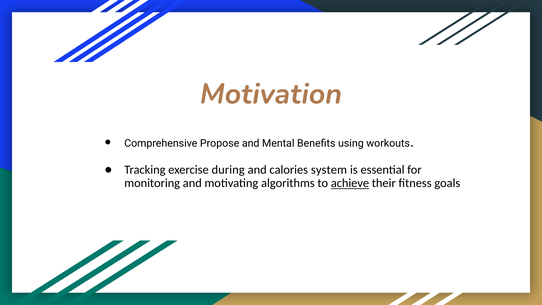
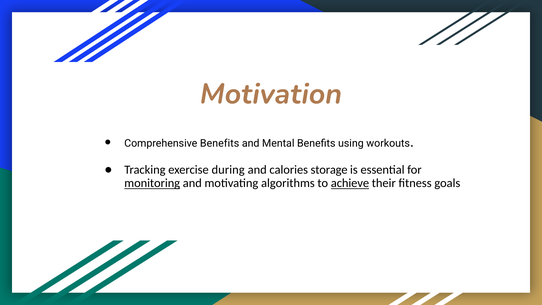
Comprehensive Propose: Propose -> Benefits
system: system -> storage
monitoring underline: none -> present
